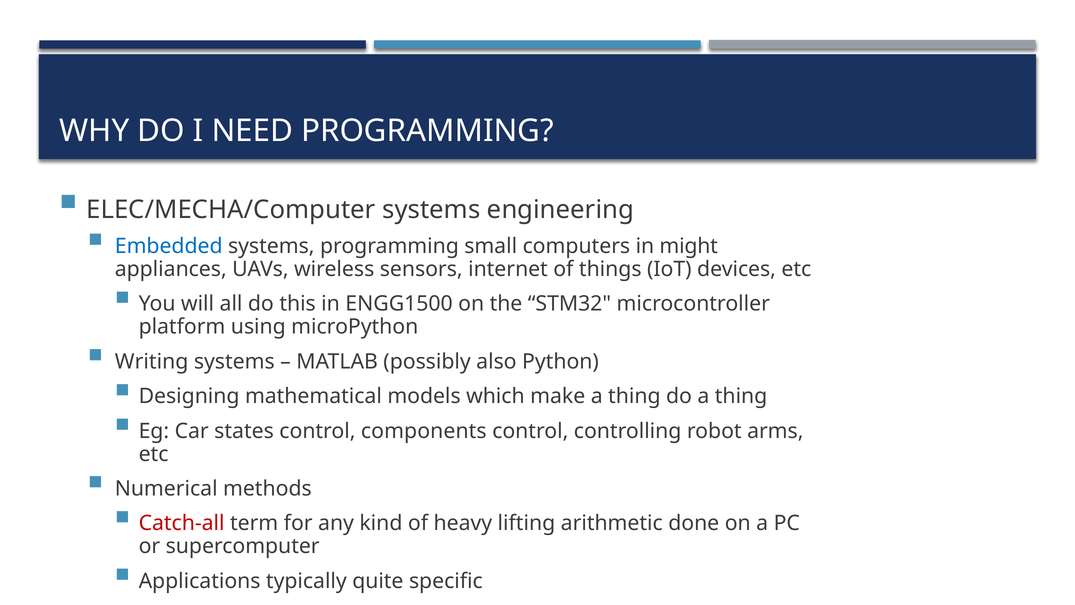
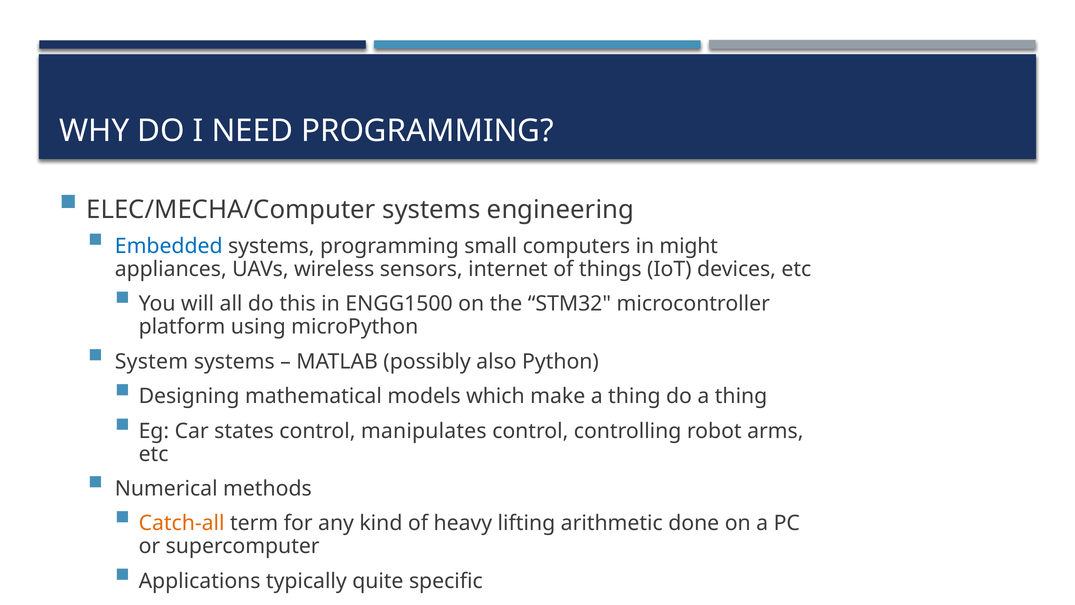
Writing: Writing -> System
components: components -> manipulates
Catch-all colour: red -> orange
